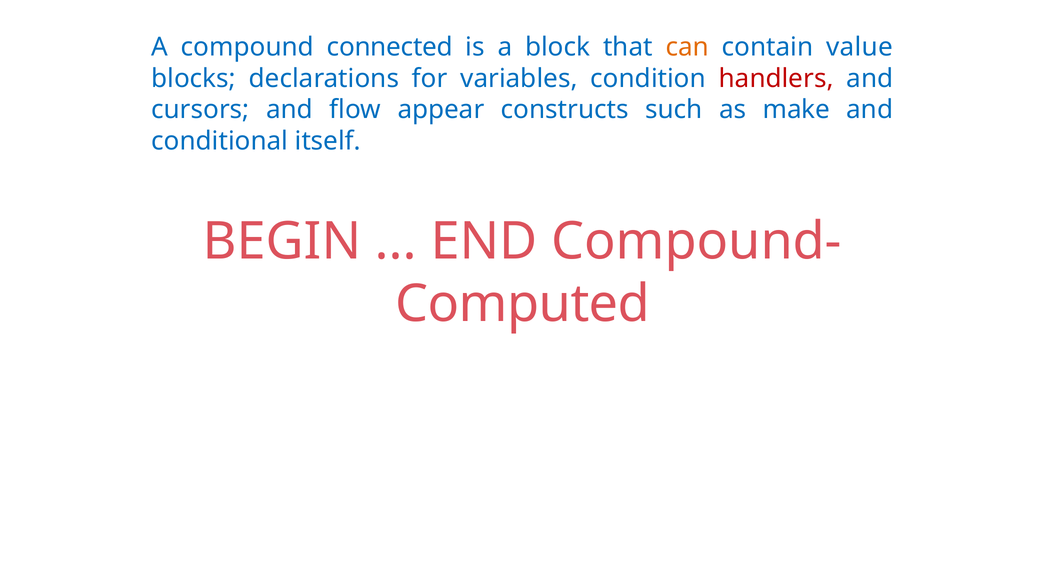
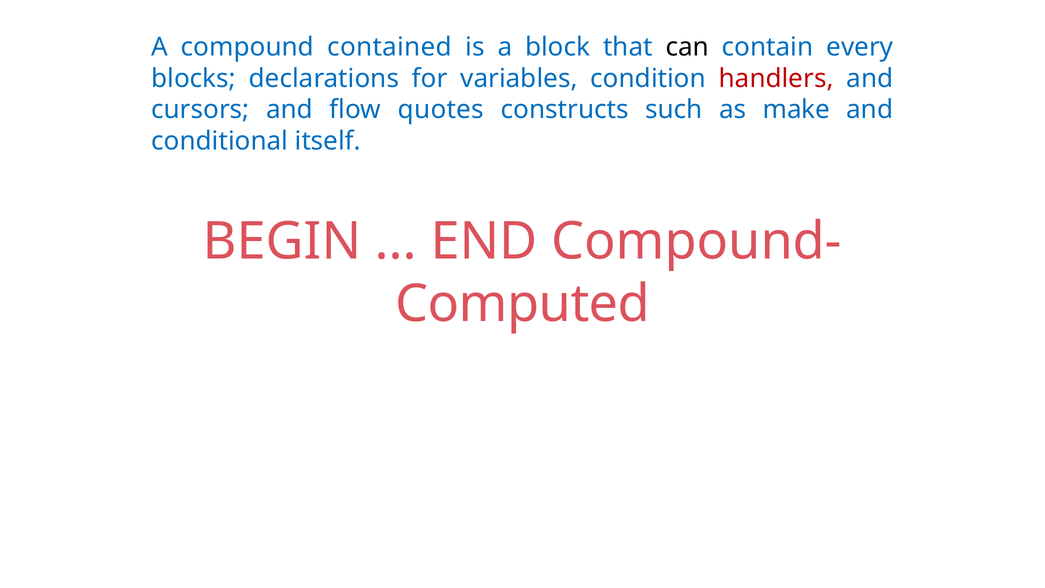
connected: connected -> contained
can colour: orange -> black
value: value -> every
appear: appear -> quotes
